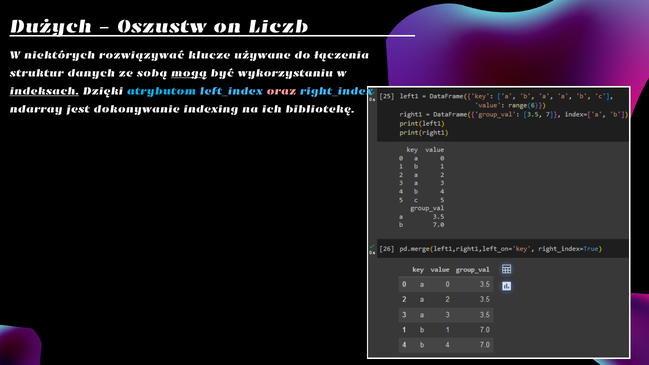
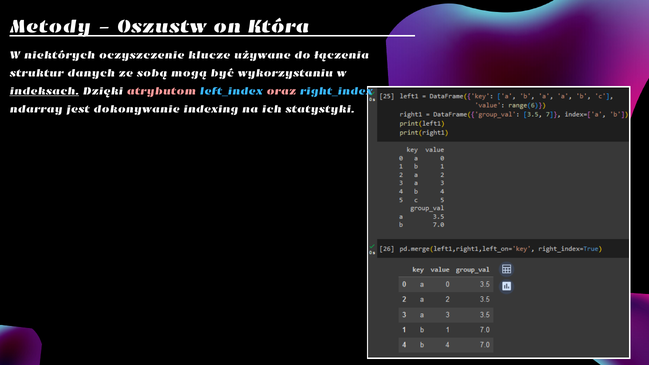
Dużych: Dużych -> Metody
Liczb: Liczb -> Która
rozwiązywać: rozwiązywać -> oczyszczenie
mogą underline: present -> none
atrybutom colour: light blue -> pink
bibliotekę: bibliotekę -> statystyki
